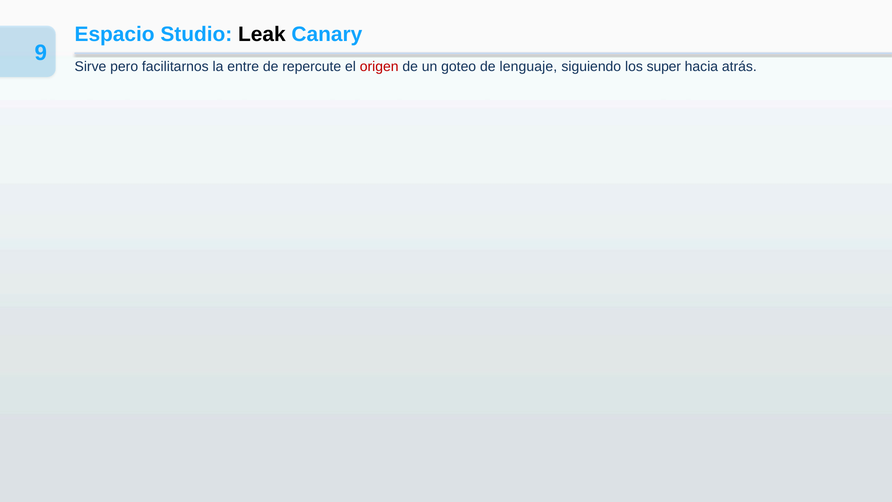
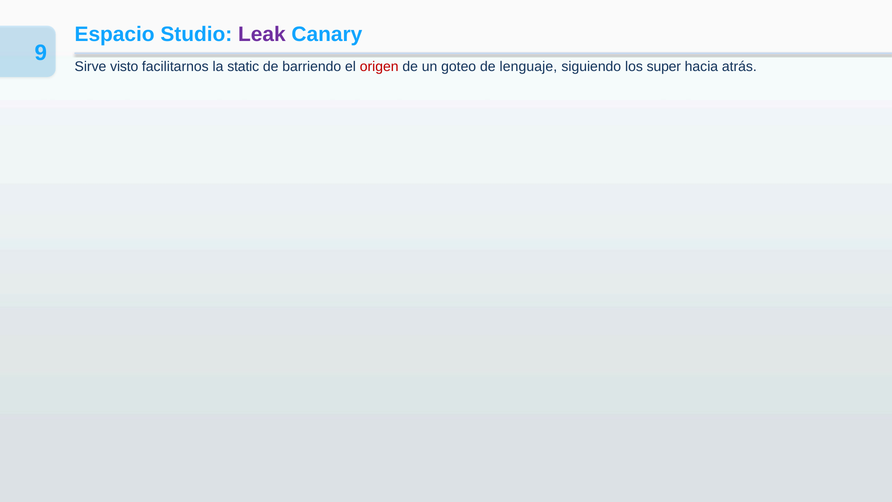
Leak colour: black -> purple
pero: pero -> visto
entre: entre -> static
repercute: repercute -> barriendo
